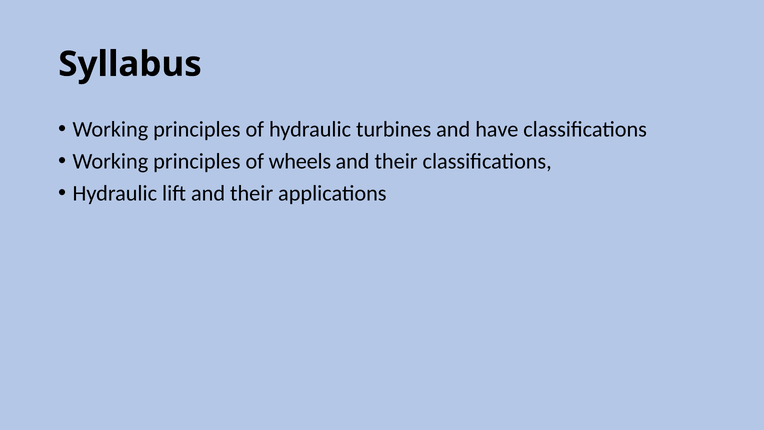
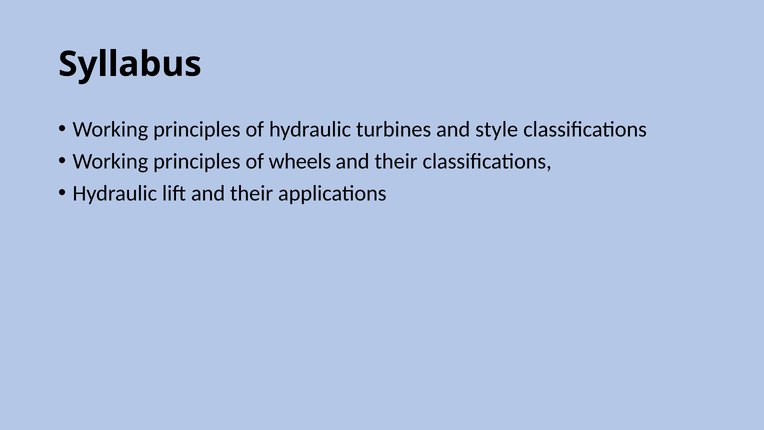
have: have -> style
